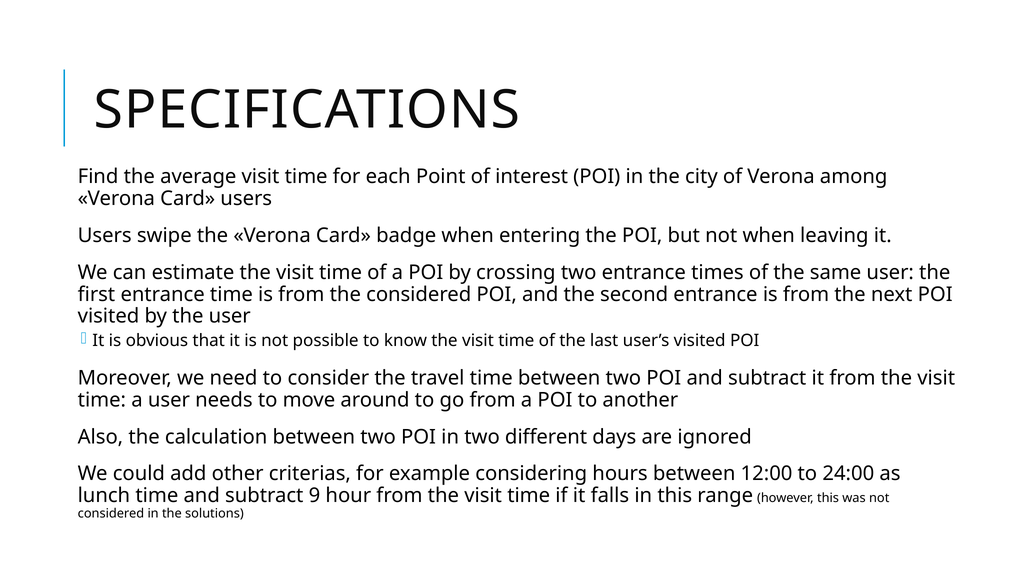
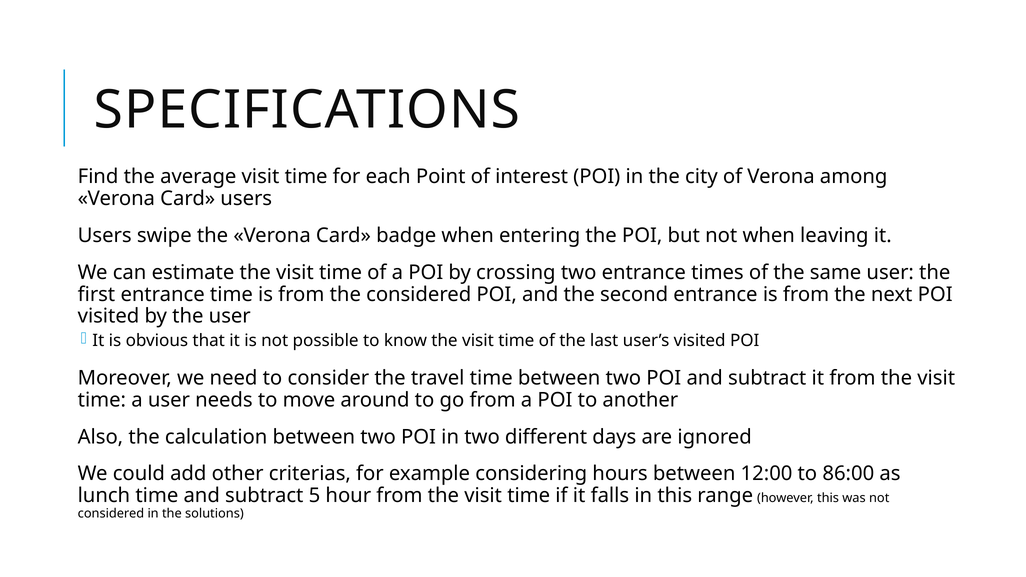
24:00: 24:00 -> 86:00
9: 9 -> 5
